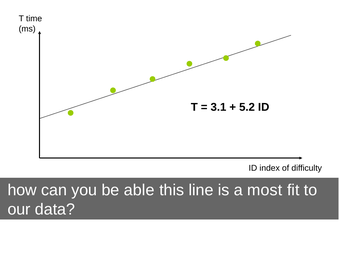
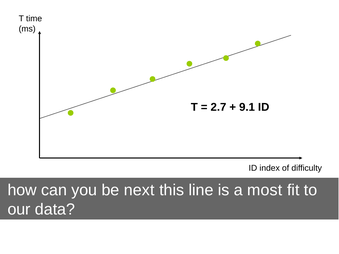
3.1: 3.1 -> 2.7
5.2: 5.2 -> 9.1
able: able -> next
